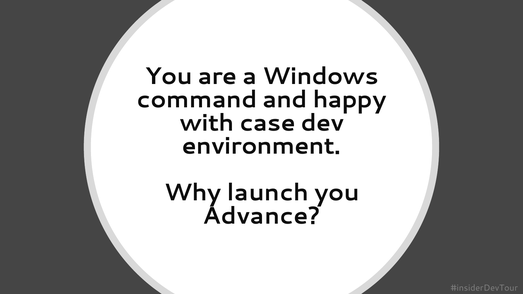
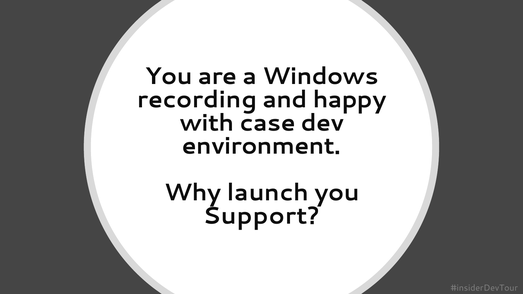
command: command -> recording
Advance: Advance -> Support
